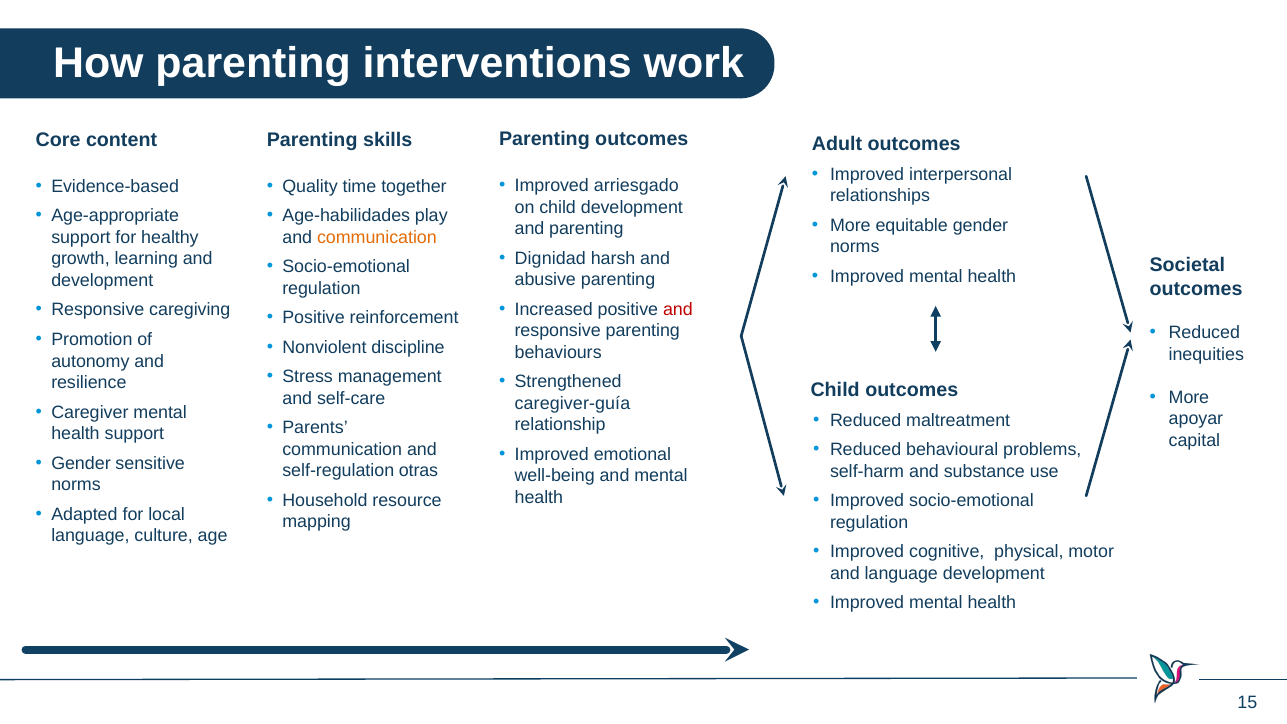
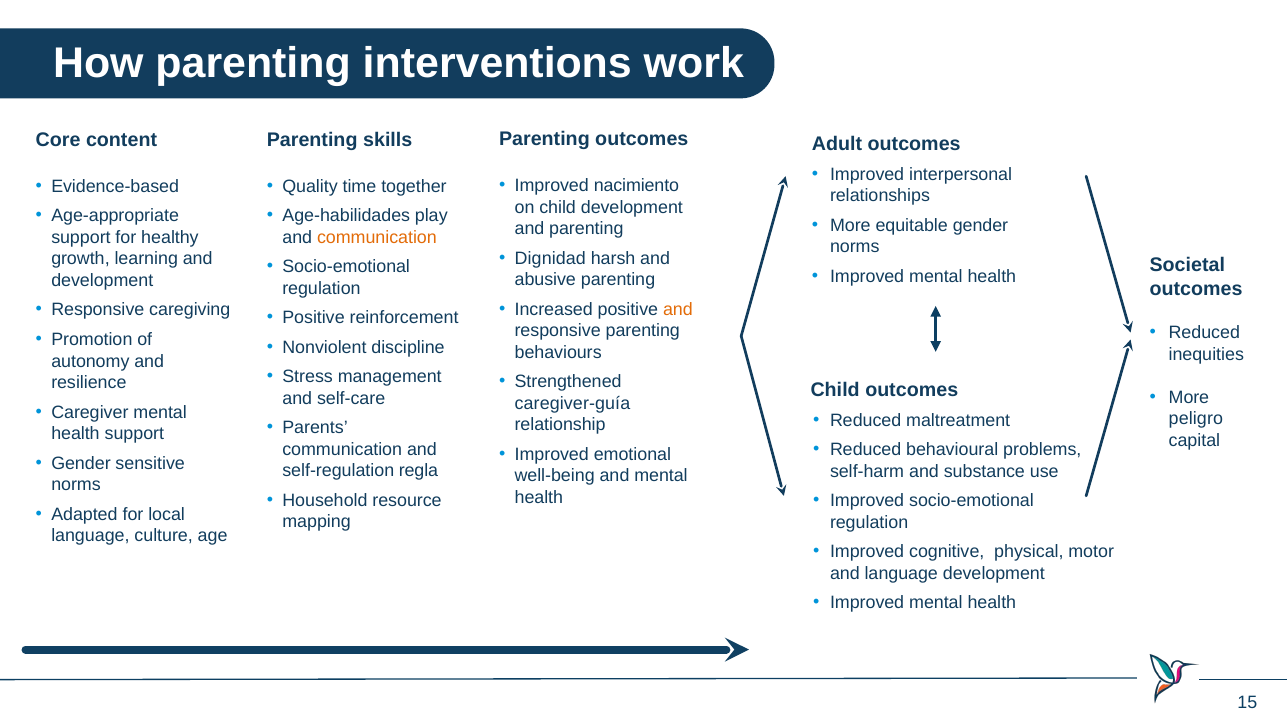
arriesgado: arriesgado -> nacimiento
and at (678, 309) colour: red -> orange
apoyar: apoyar -> peligro
otras: otras -> regla
